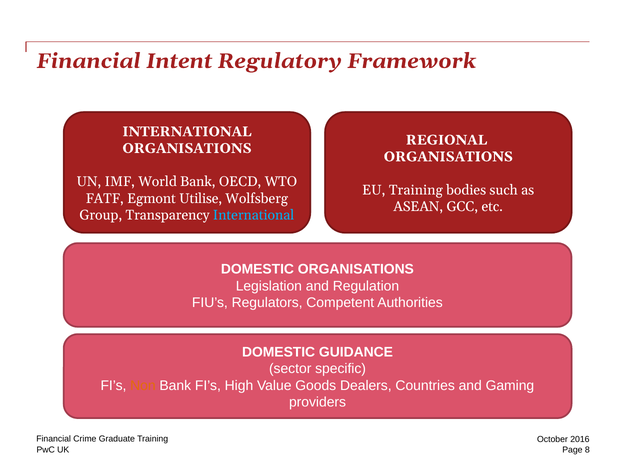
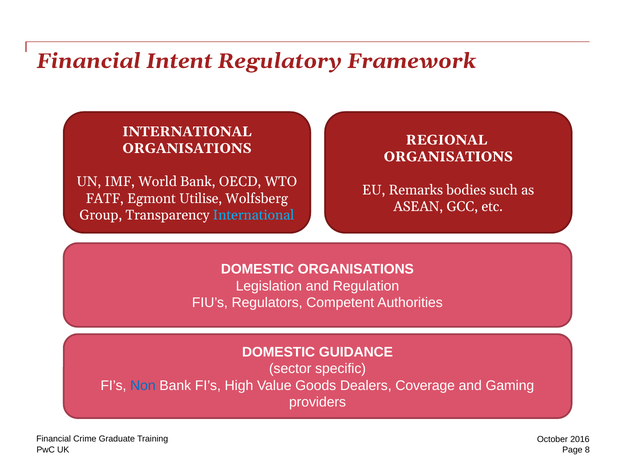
EU Training: Training -> Remarks
Non colour: orange -> blue
Countries: Countries -> Coverage
